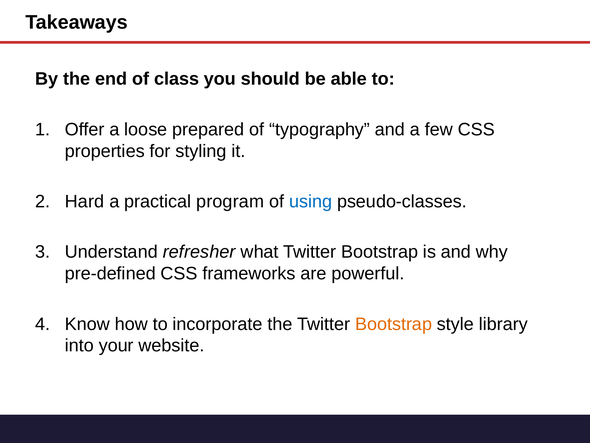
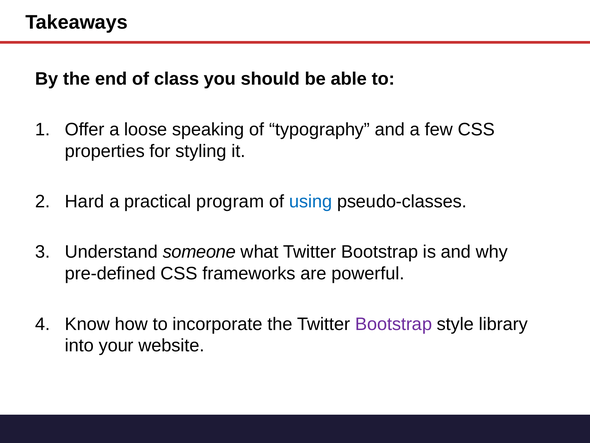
prepared: prepared -> speaking
refresher: refresher -> someone
Bootstrap at (394, 324) colour: orange -> purple
